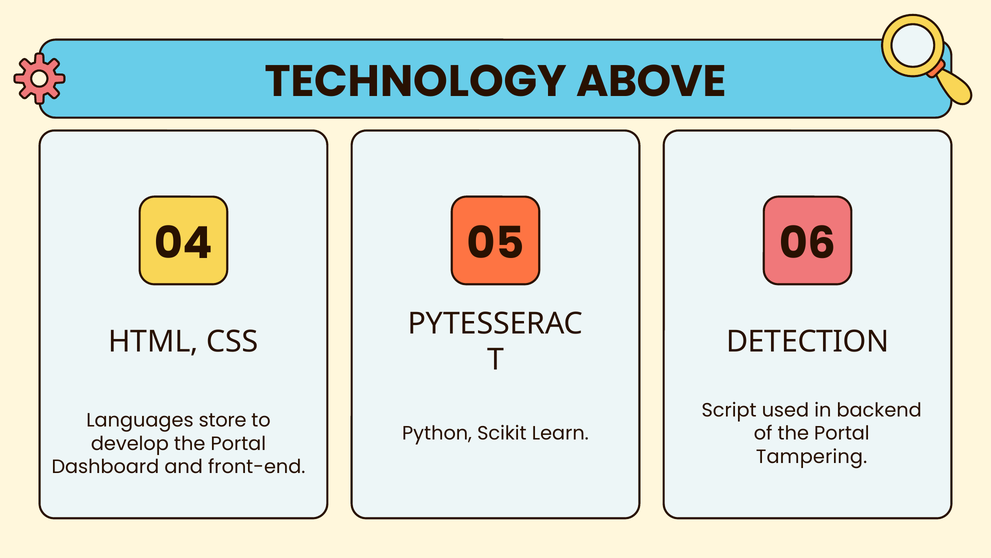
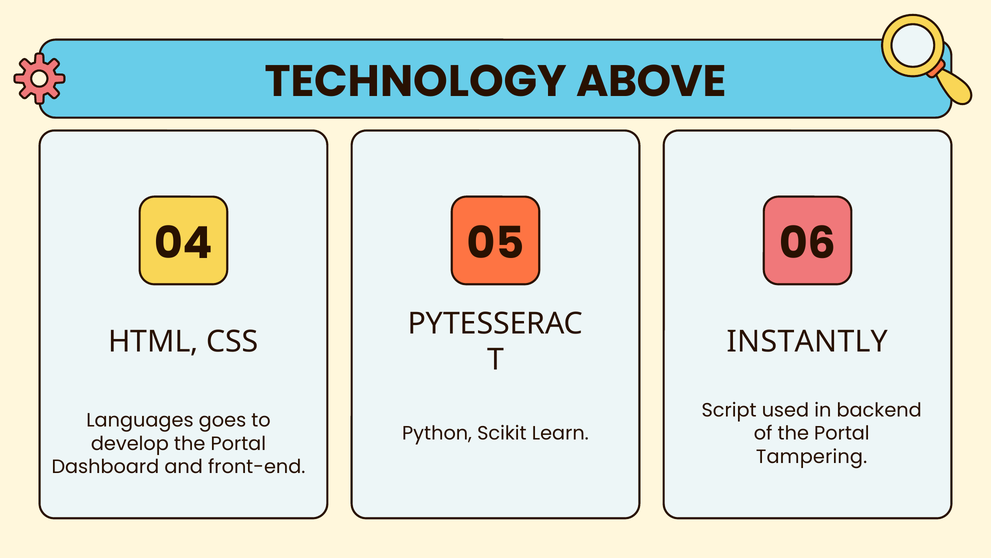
DETECTION: DETECTION -> INSTANTLY
store: store -> goes
